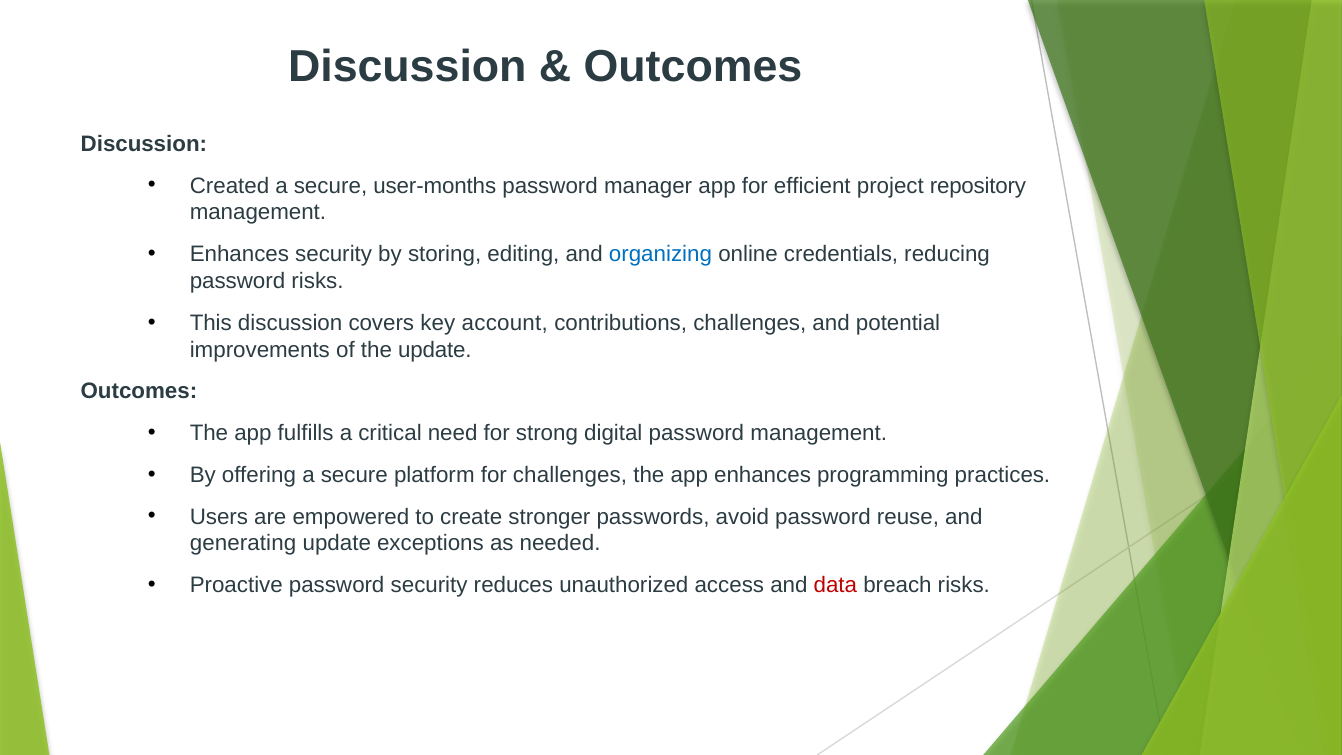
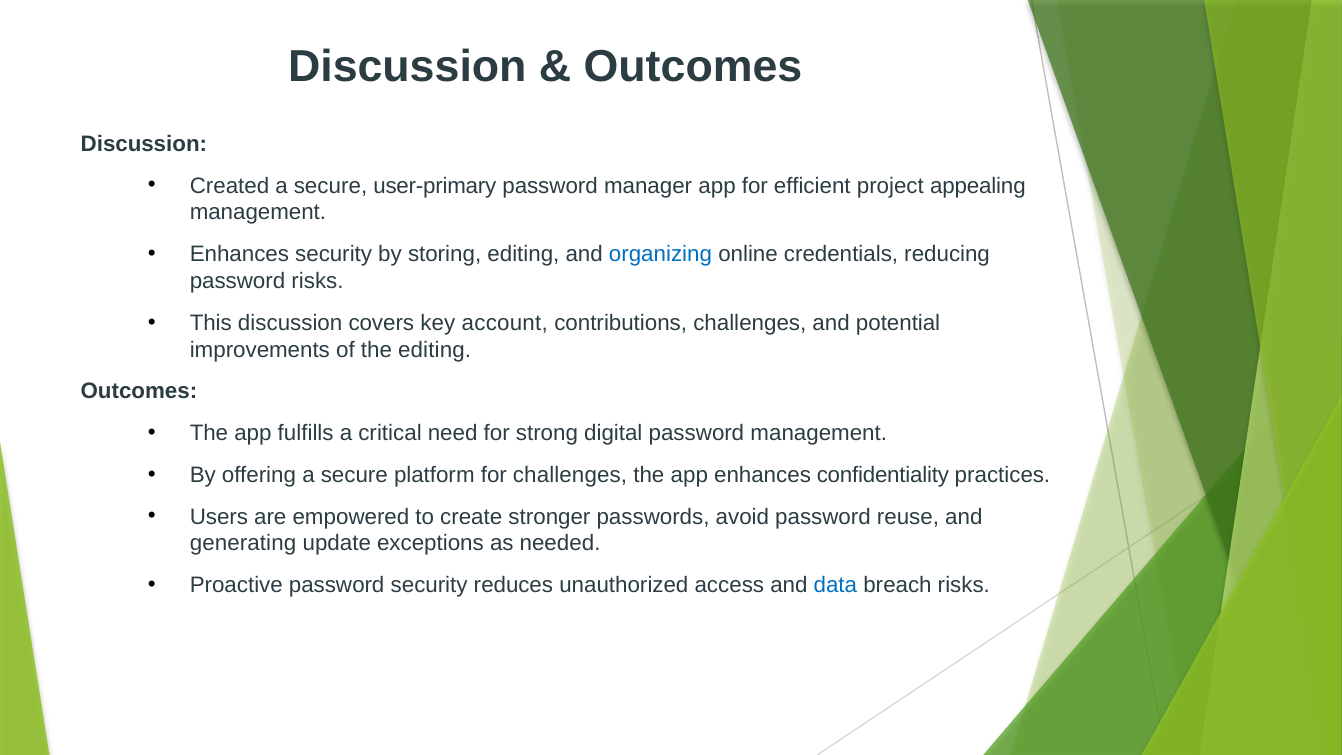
user-months: user-months -> user-primary
repository: repository -> appealing
the update: update -> editing
programming: programming -> confidentiality
data colour: red -> blue
